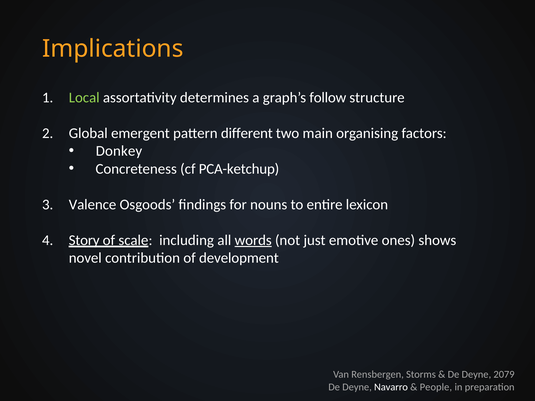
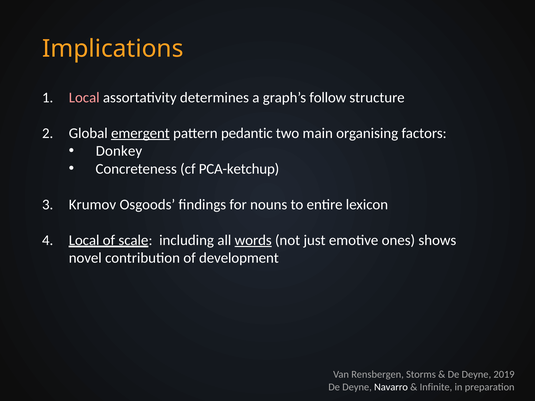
Local at (84, 98) colour: light green -> pink
emergent underline: none -> present
different: different -> pedantic
Valence: Valence -> Krumov
Story at (84, 240): Story -> Local
2079: 2079 -> 2019
People: People -> Infinite
